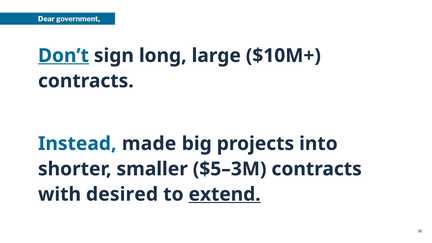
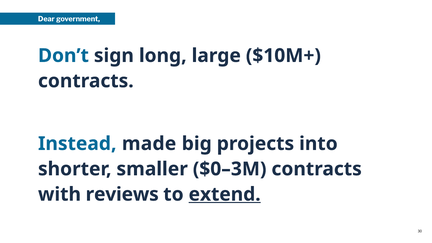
Don’t underline: present -> none
$5–3M: $5–3M -> $0–3M
desired: desired -> reviews
